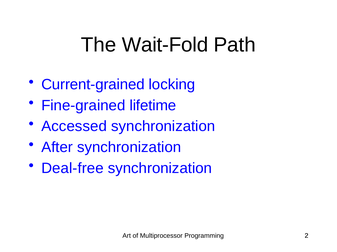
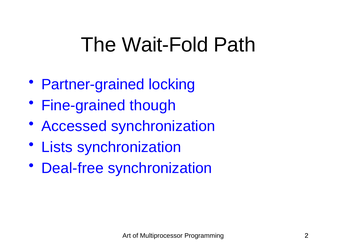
Current-grained: Current-grained -> Partner-grained
lifetime: lifetime -> though
After: After -> Lists
